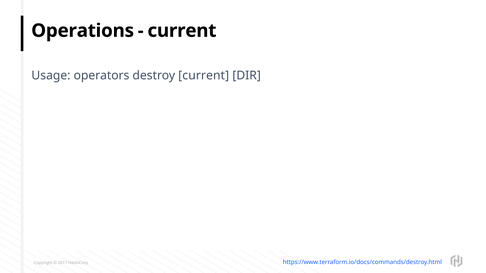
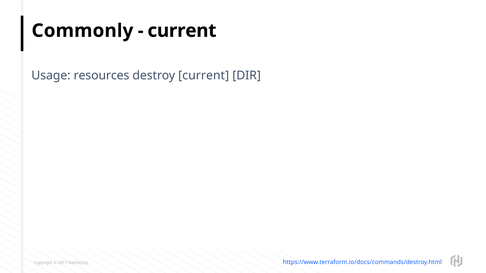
Operations: Operations -> Commonly
operators: operators -> resources
